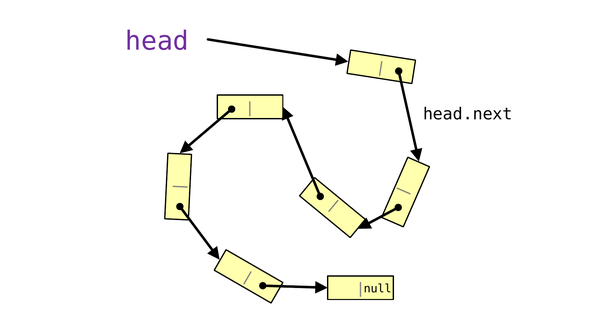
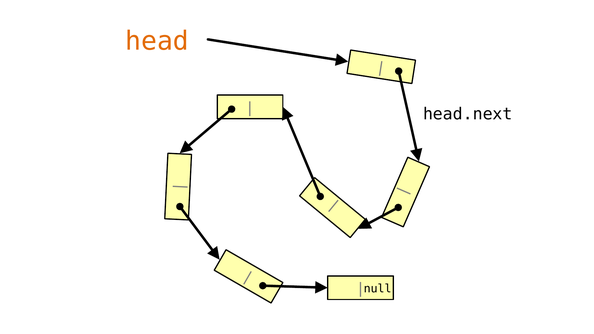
head colour: purple -> orange
